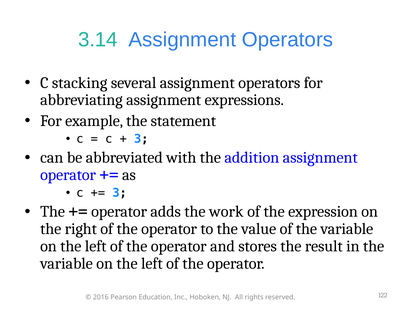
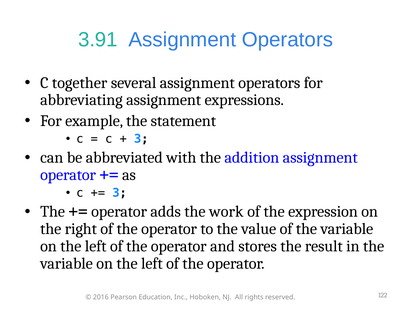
3.14: 3.14 -> 3.91
stacking: stacking -> together
